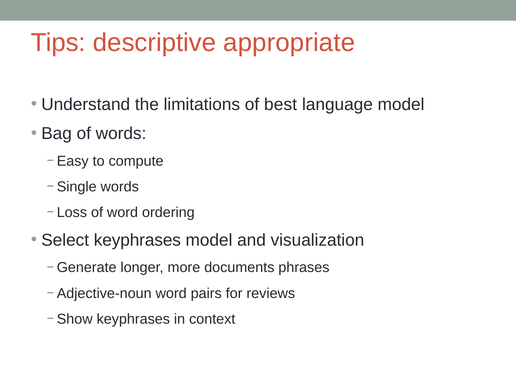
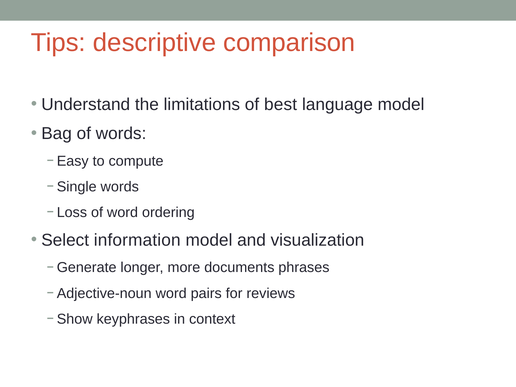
appropriate: appropriate -> comparison
Select keyphrases: keyphrases -> information
